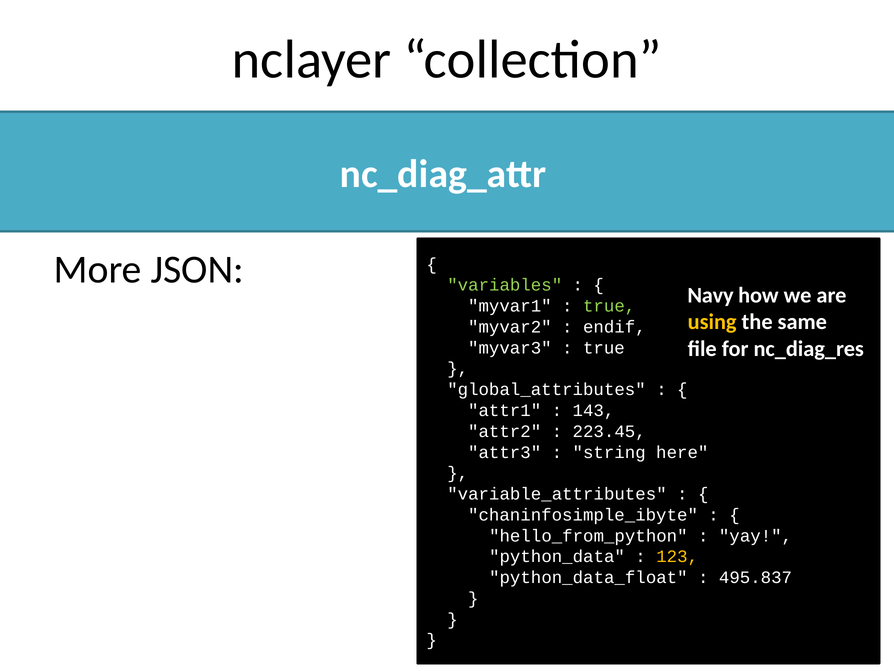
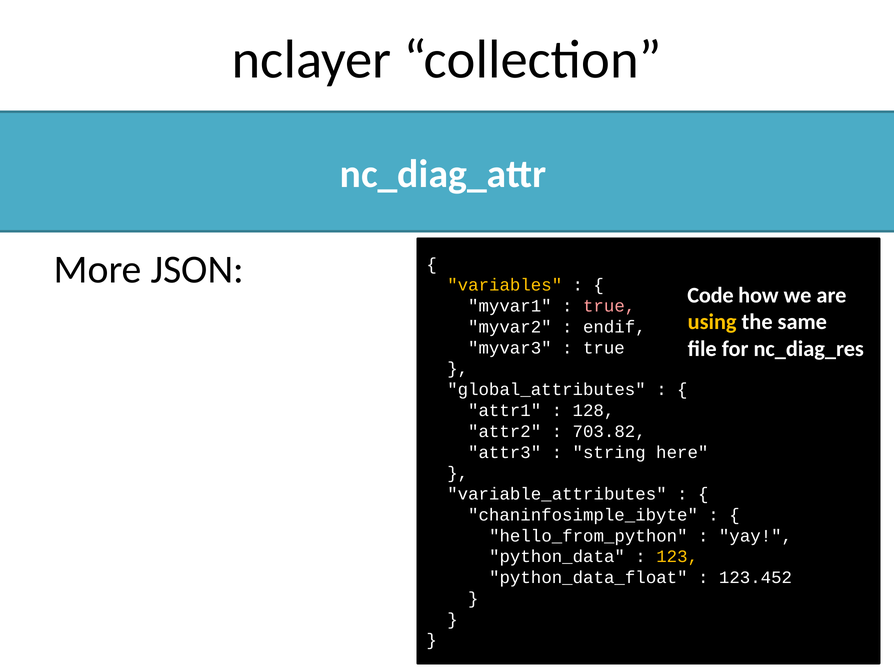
variables colour: light green -> yellow
Navy: Navy -> Code
true at (609, 306) colour: light green -> pink
143: 143 -> 128
223.45: 223.45 -> 703.82
495.837: 495.837 -> 123.452
